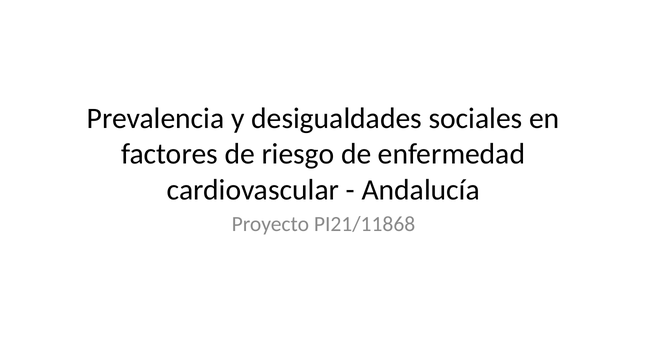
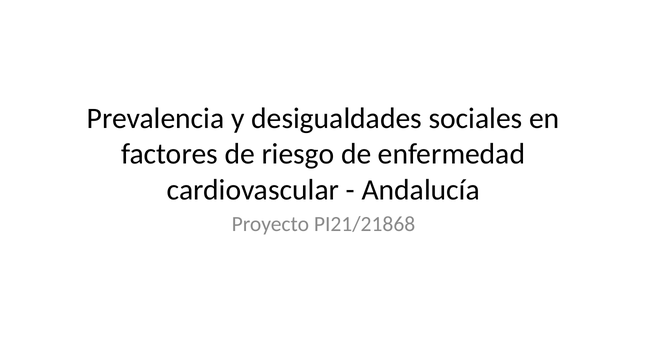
PI21/11868: PI21/11868 -> PI21/21868
